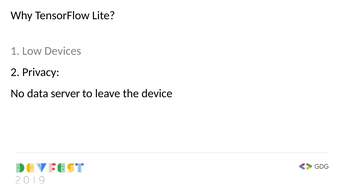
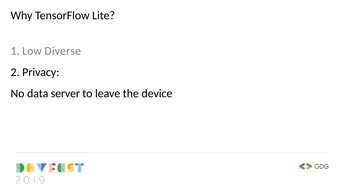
Devices: Devices -> Diverse
